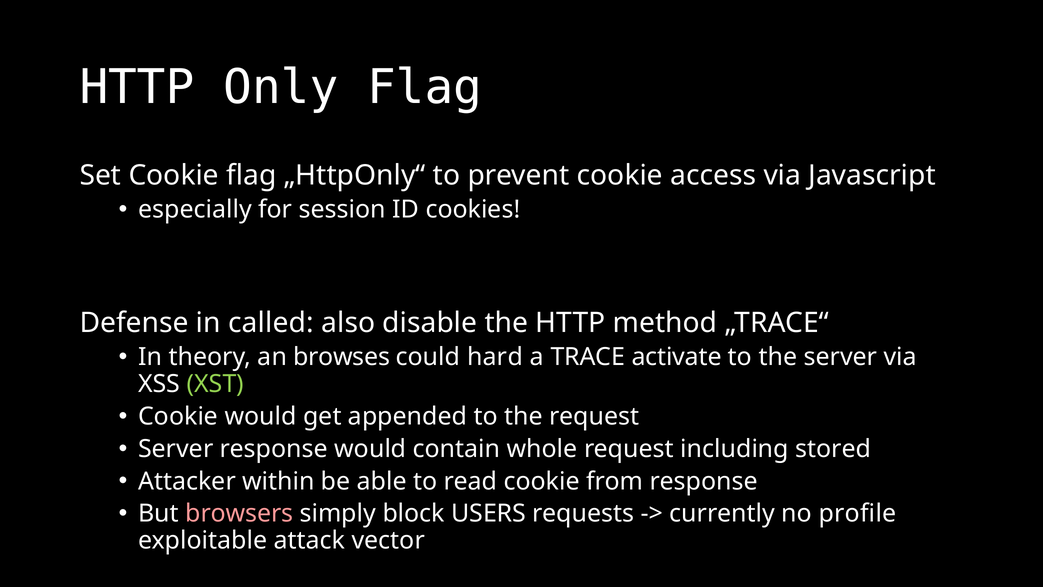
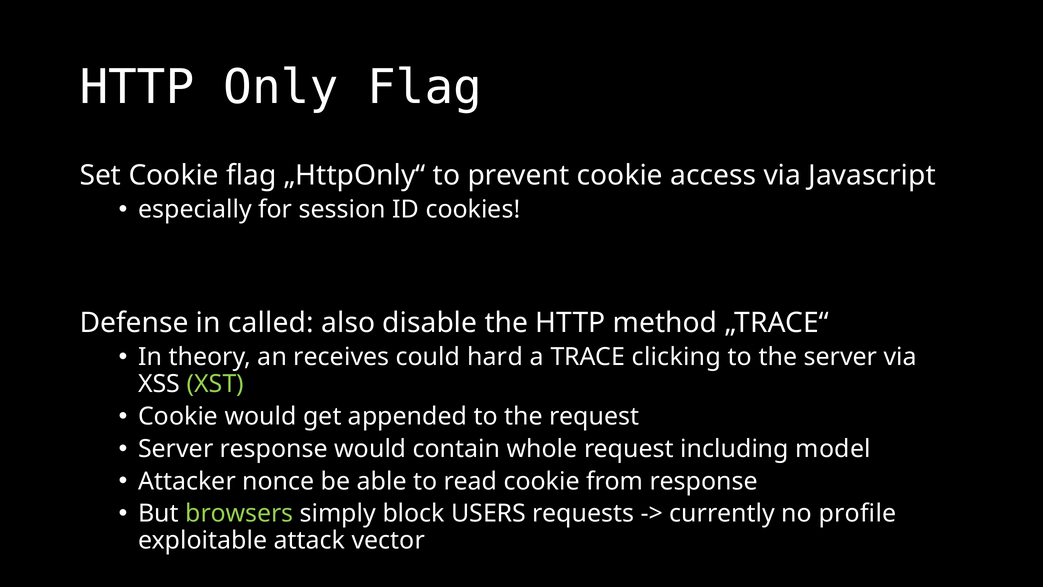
browses: browses -> receives
activate: activate -> clicking
stored: stored -> model
within: within -> nonce
browsers colour: pink -> light green
